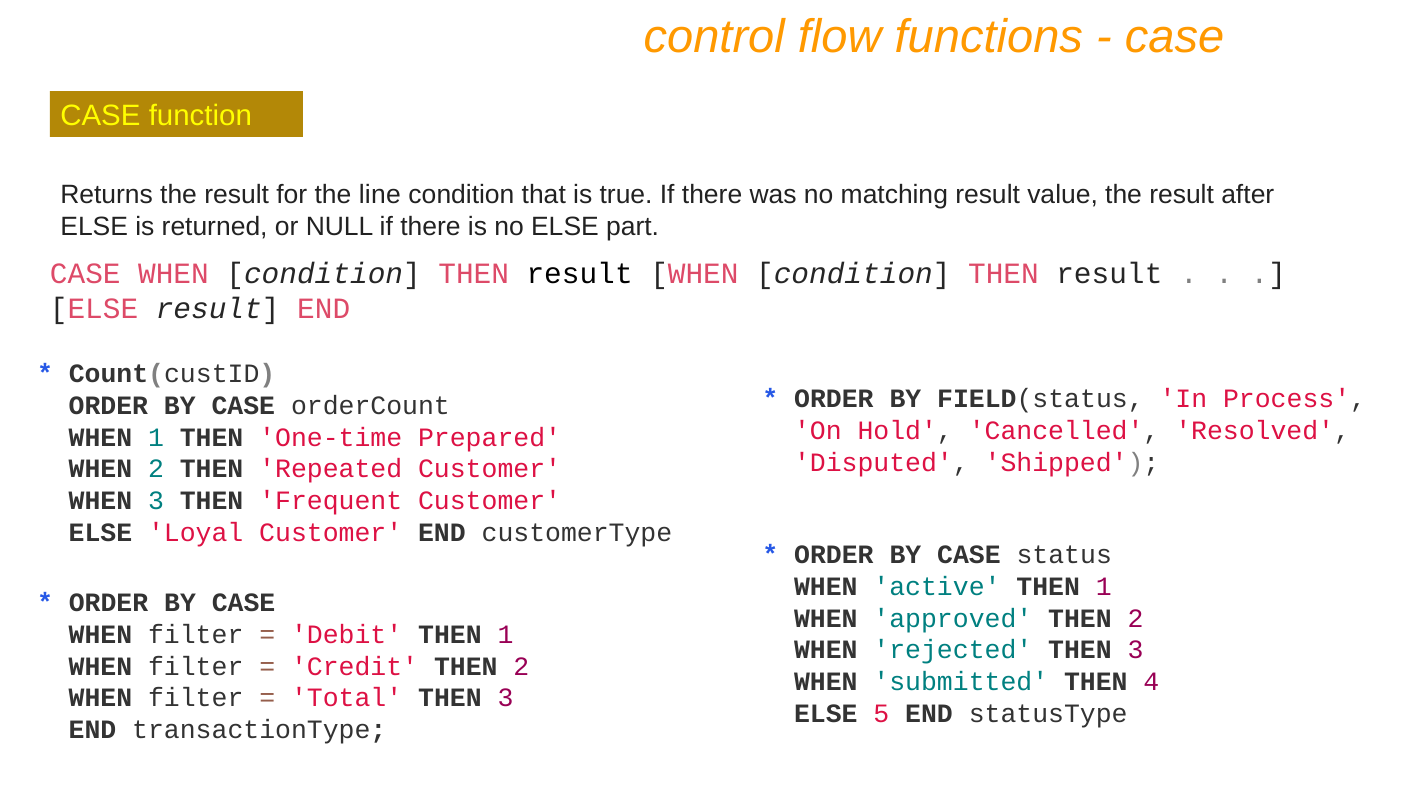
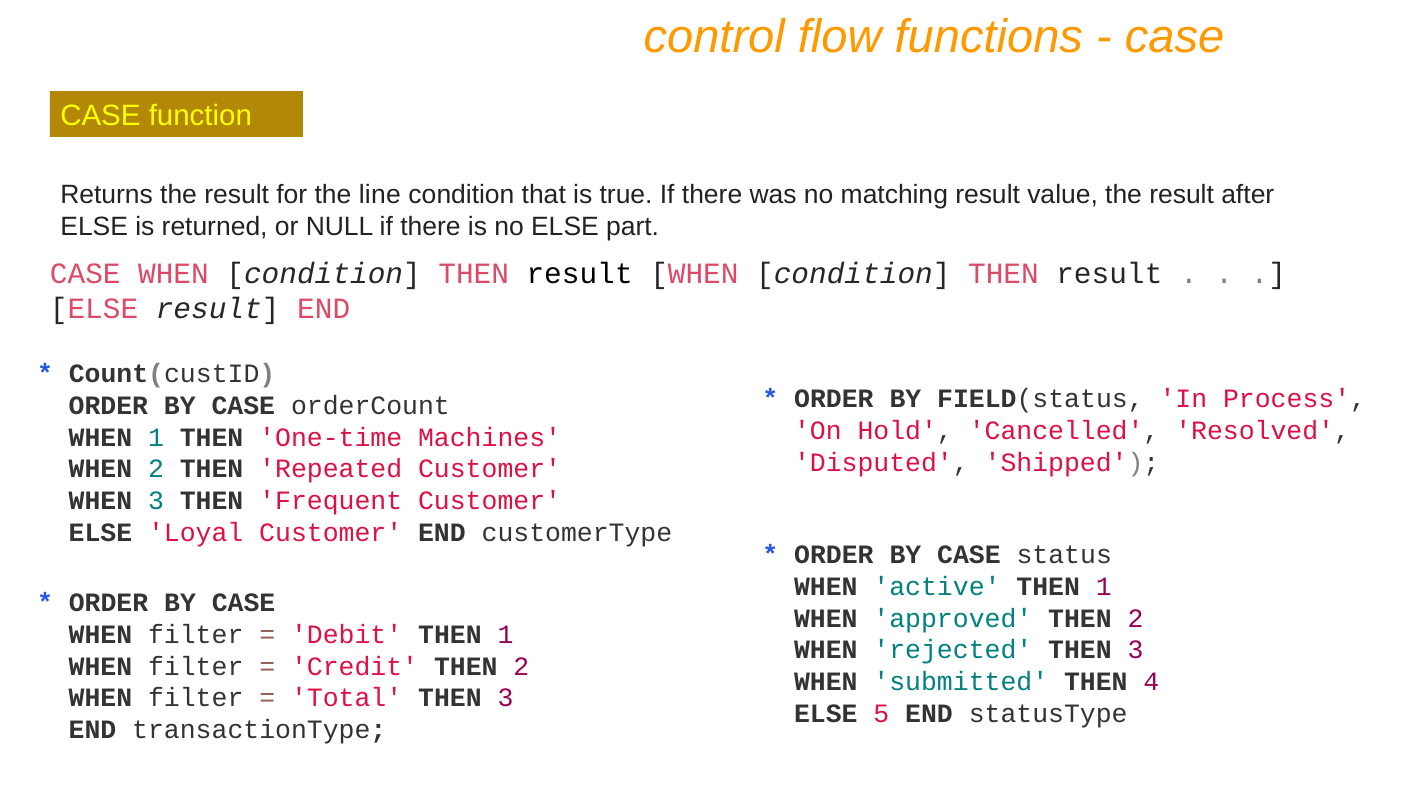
Prepared: Prepared -> Machines
